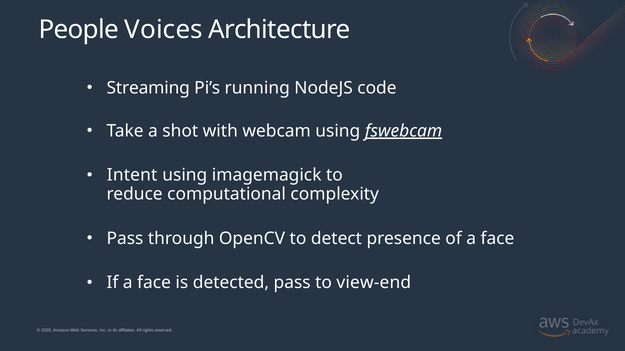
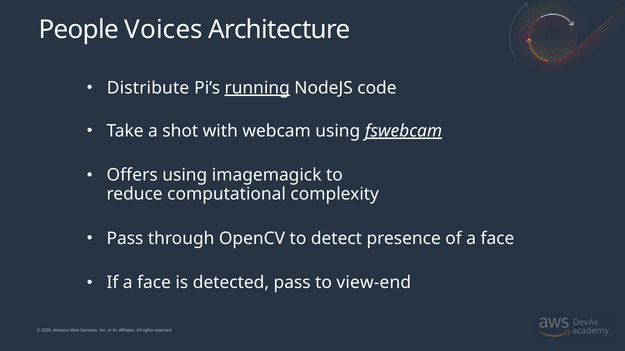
Streaming: Streaming -> Distribute
running underline: none -> present
Intent: Intent -> Offers
